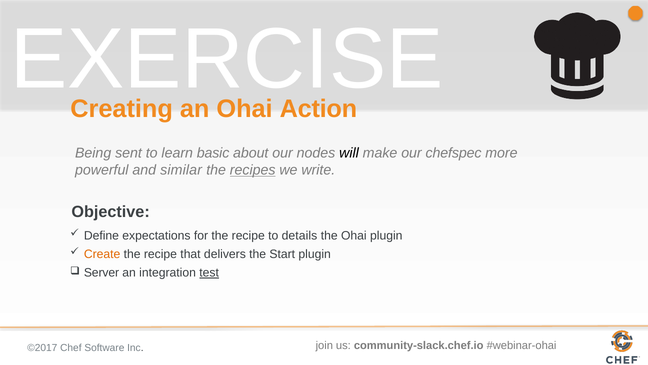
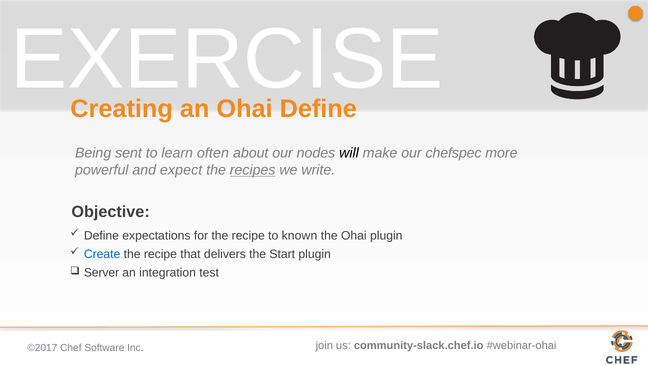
Ohai Action: Action -> Define
basic: basic -> often
similar: similar -> expect
details: details -> known
Create colour: orange -> blue
test underline: present -> none
